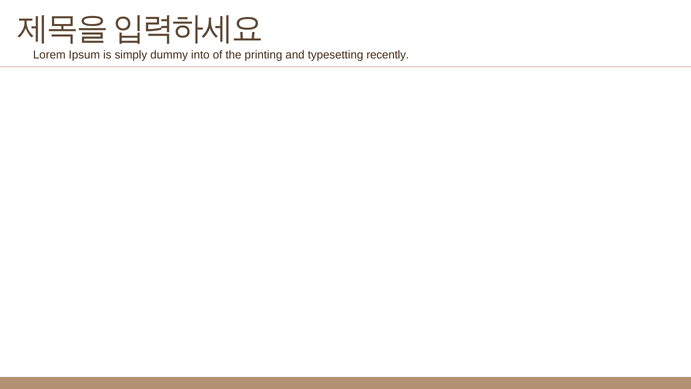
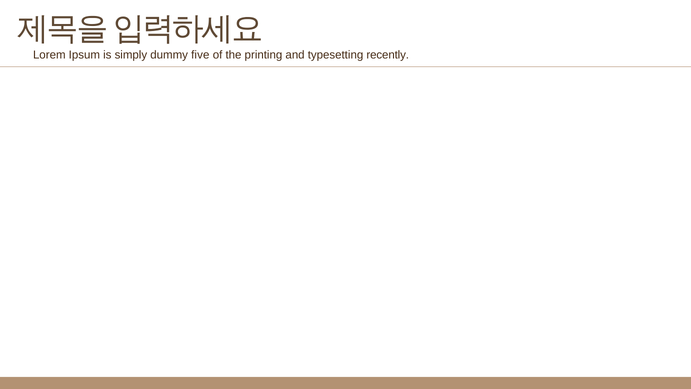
into: into -> five
